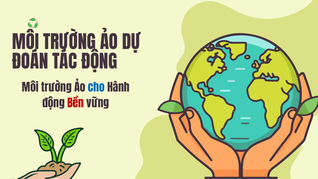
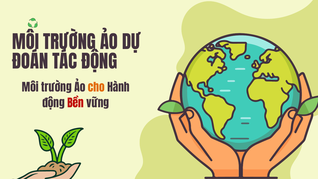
cho colour: blue -> orange
